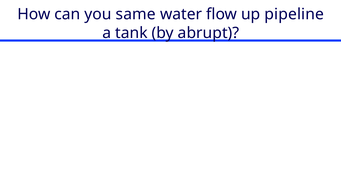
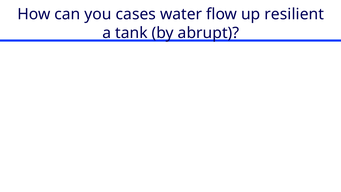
same: same -> cases
pipeline: pipeline -> resilient
